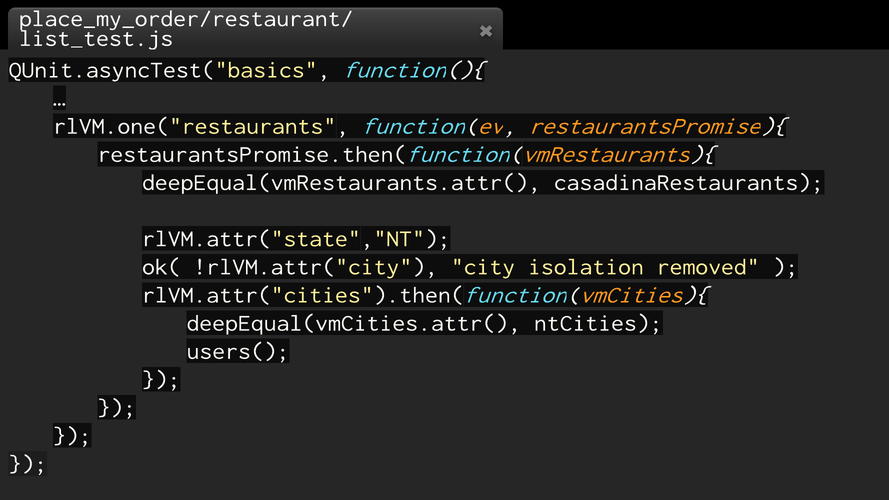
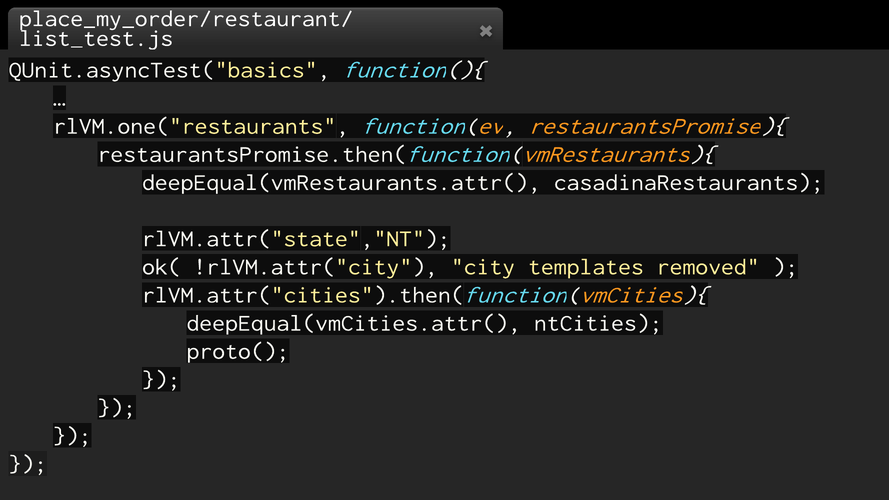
isolation: isolation -> templates
users(: users( -> proto(
